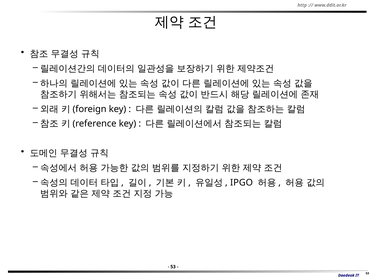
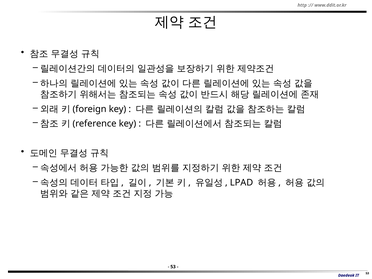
IPGO: IPGO -> LPAD
